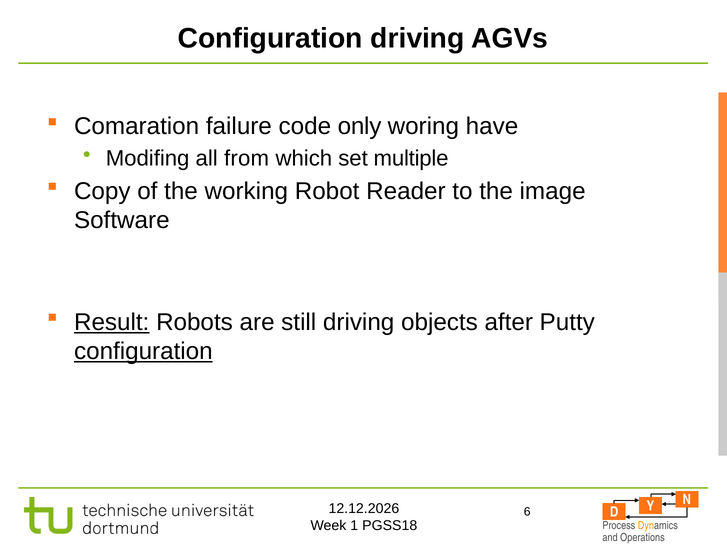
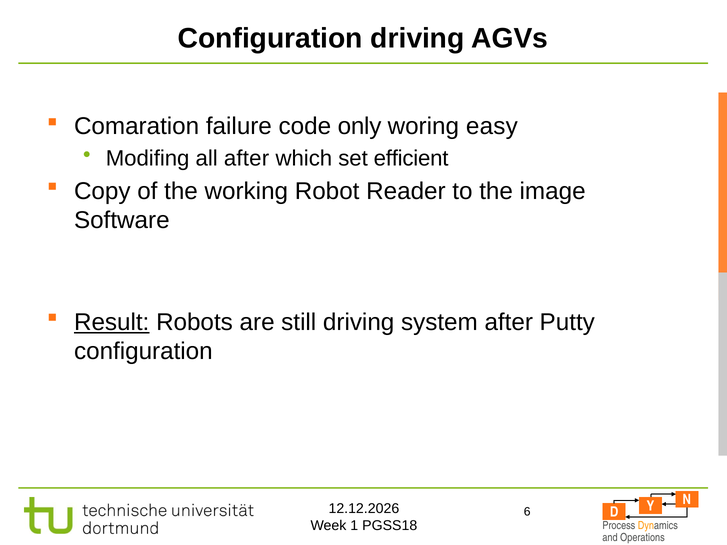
have: have -> easy
all from: from -> after
multiple: multiple -> efficient
objects: objects -> system
configuration at (143, 351) underline: present -> none
